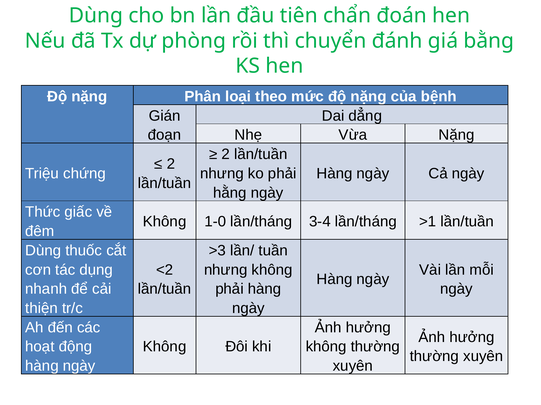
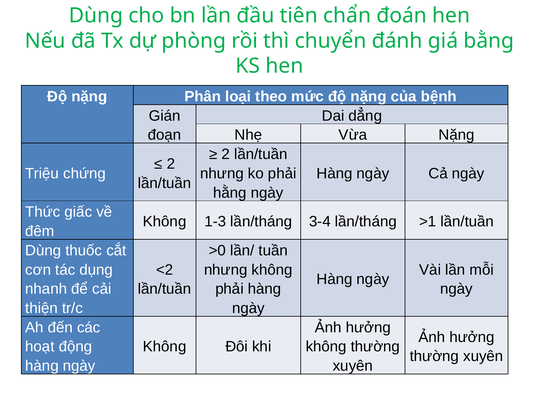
1-0: 1-0 -> 1-3
>3: >3 -> >0
